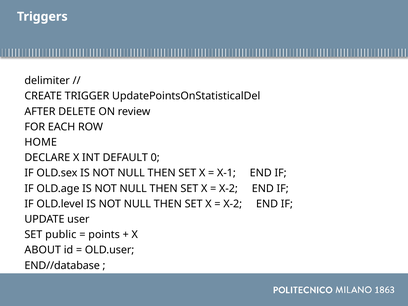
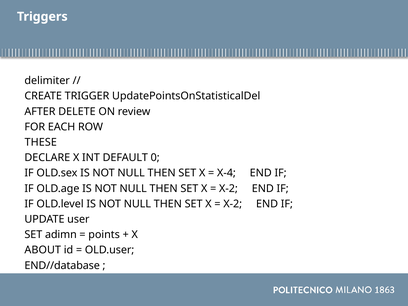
HOME: HOME -> THESE
X-1: X-1 -> X-4
public: public -> adimn
